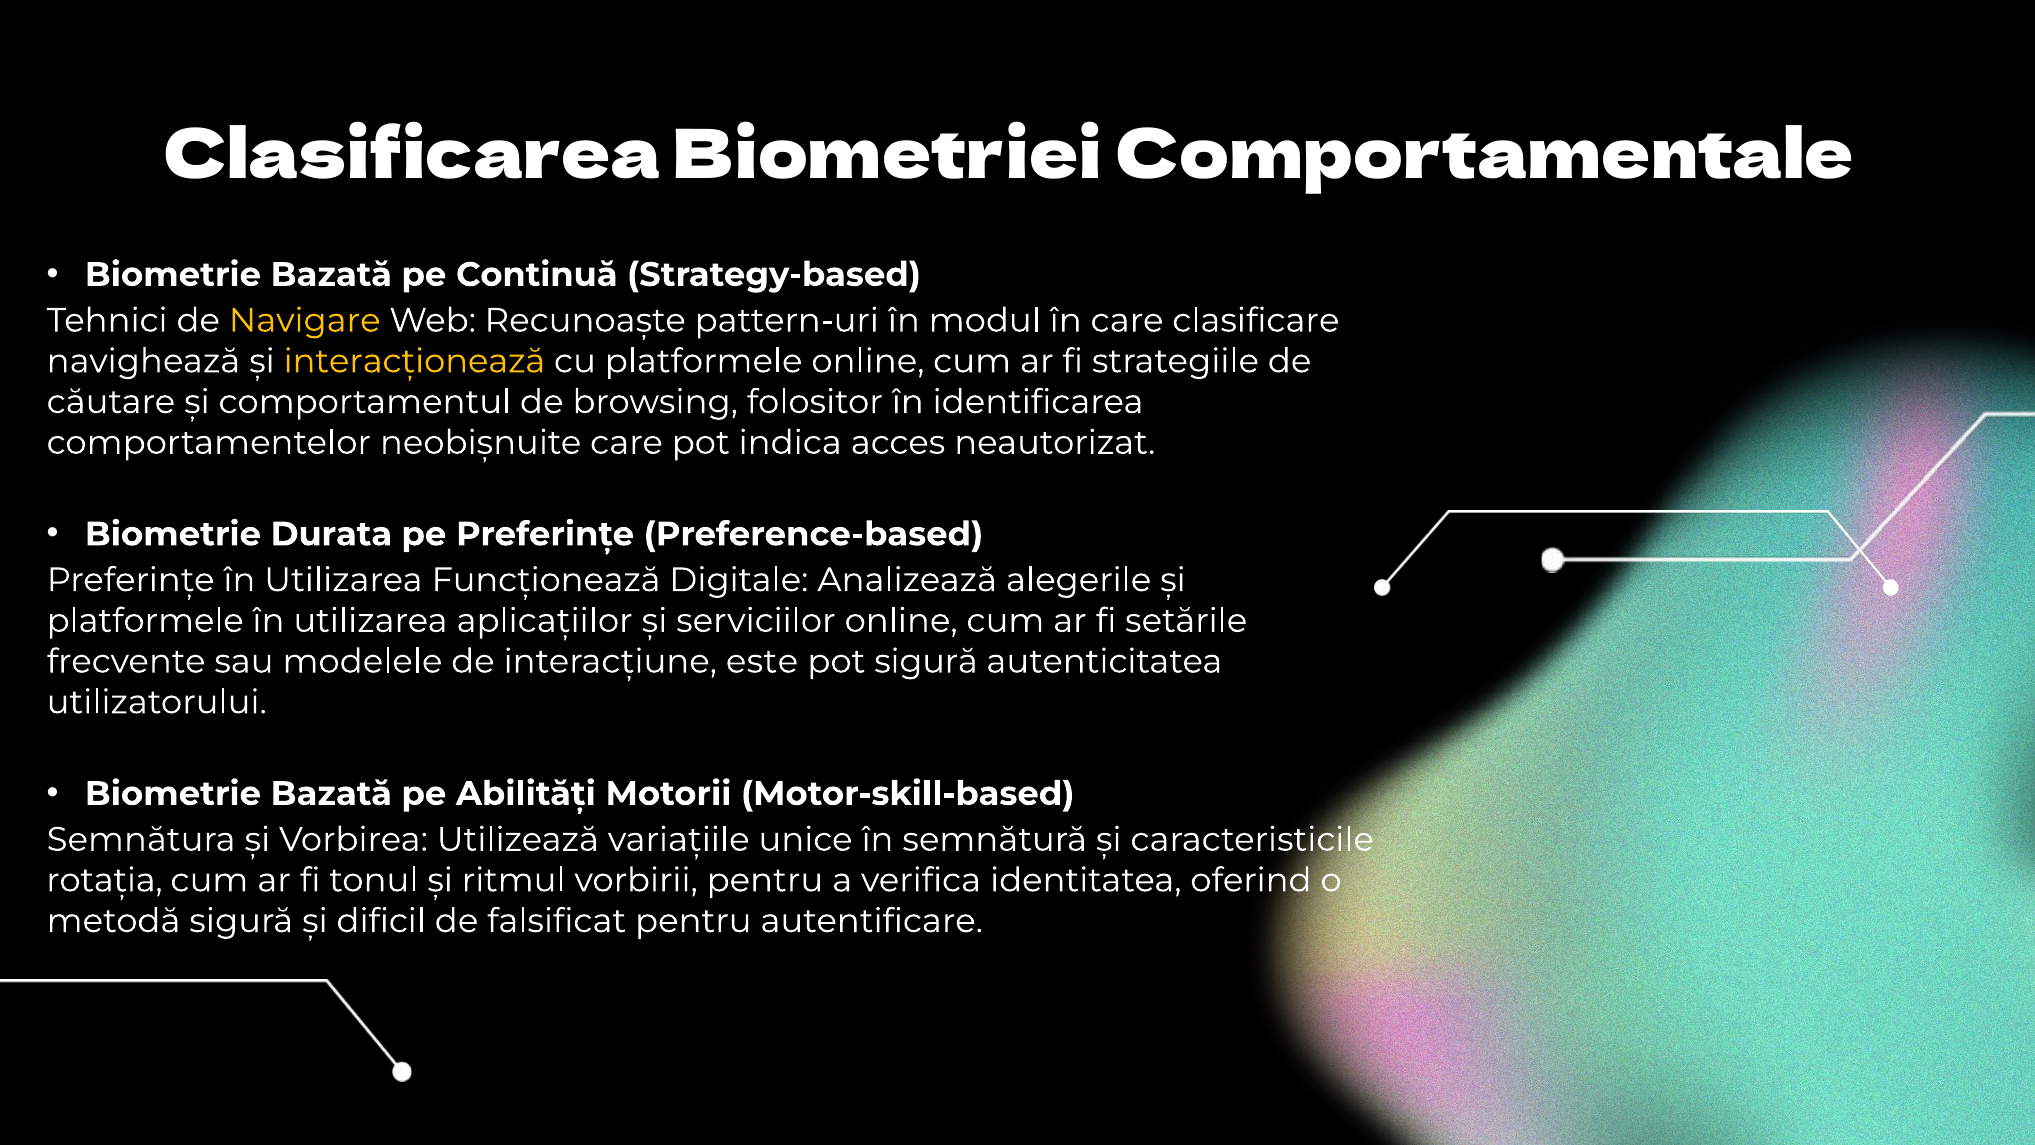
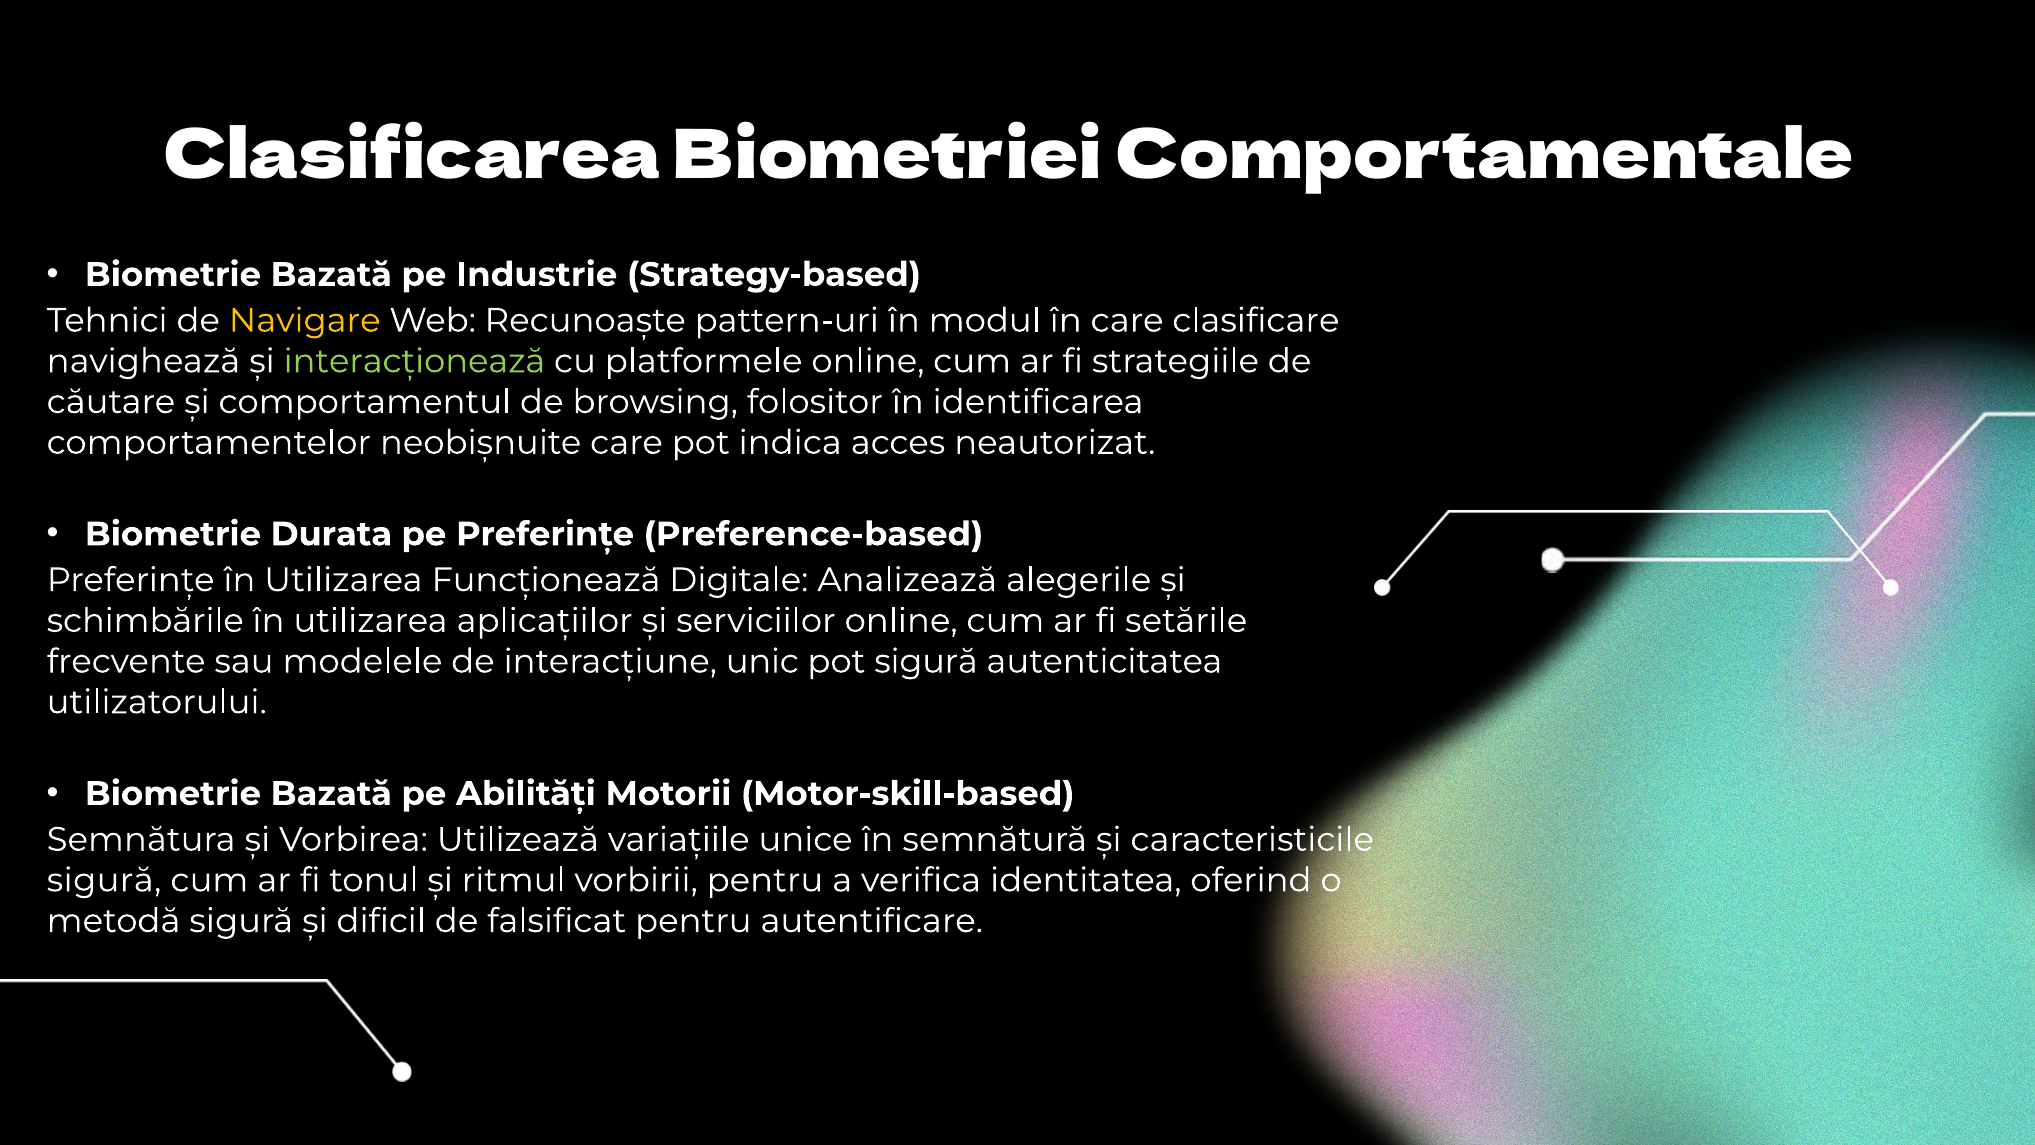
Continuă: Continuă -> Industrie
interacționează colour: yellow -> light green
platformele at (145, 621): platformele -> schimbările
este: este -> unic
rotația at (104, 880): rotația -> sigură
